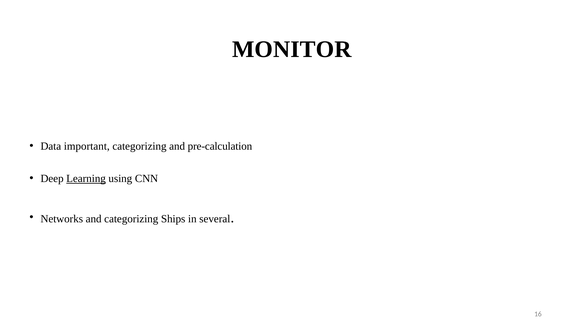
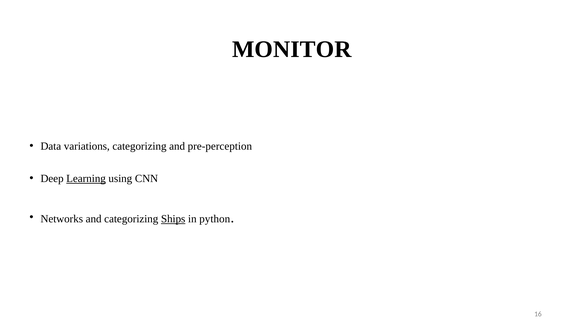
important: important -> variations
pre-calculation: pre-calculation -> pre-perception
Ships underline: none -> present
several: several -> python
